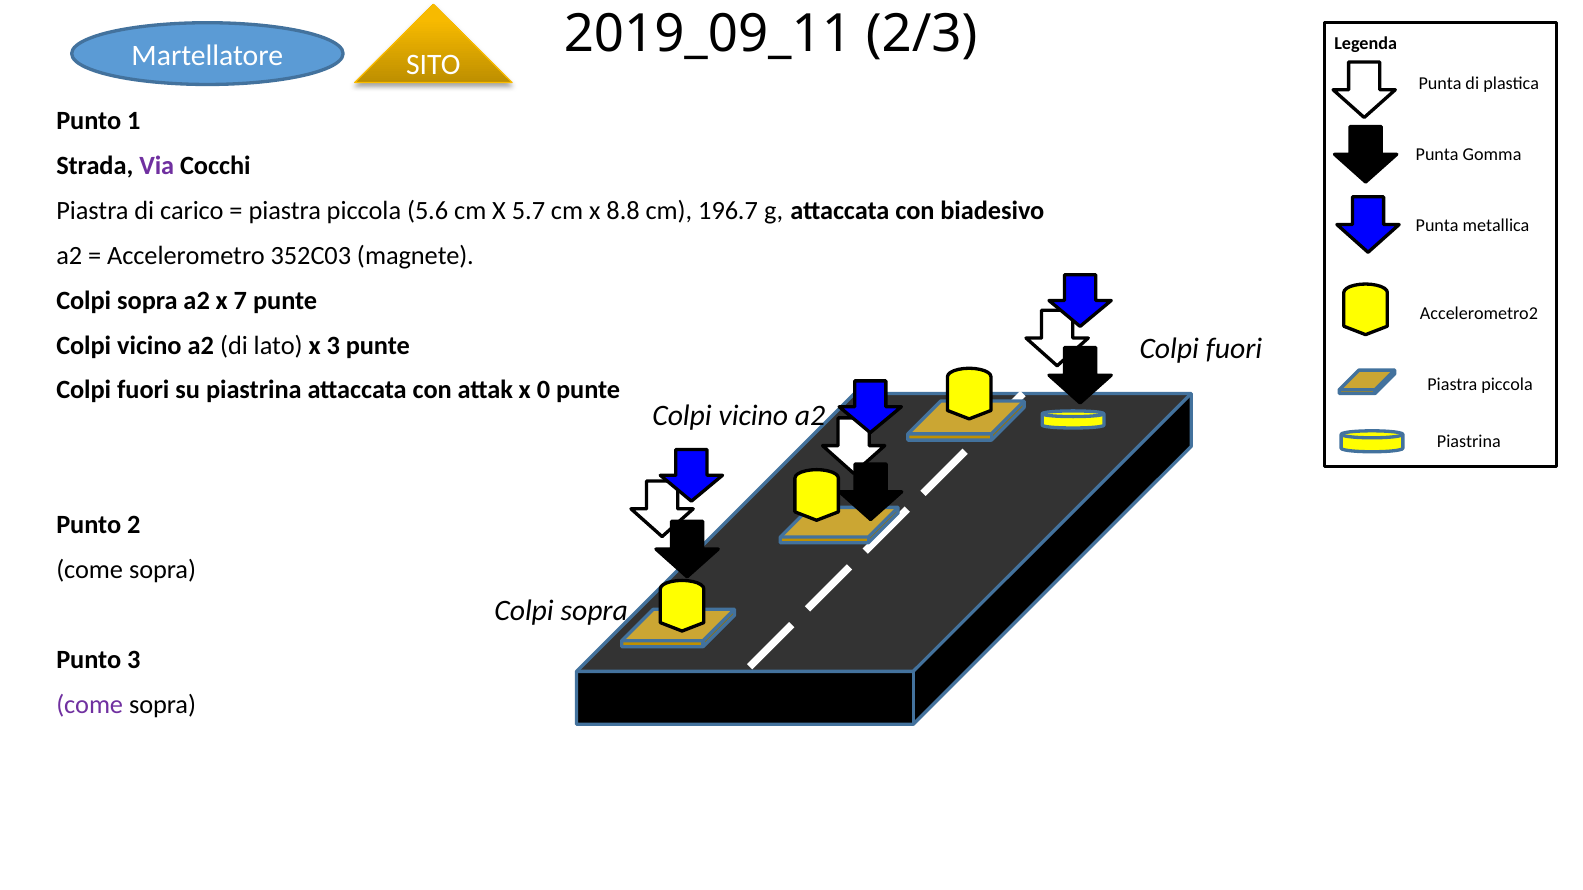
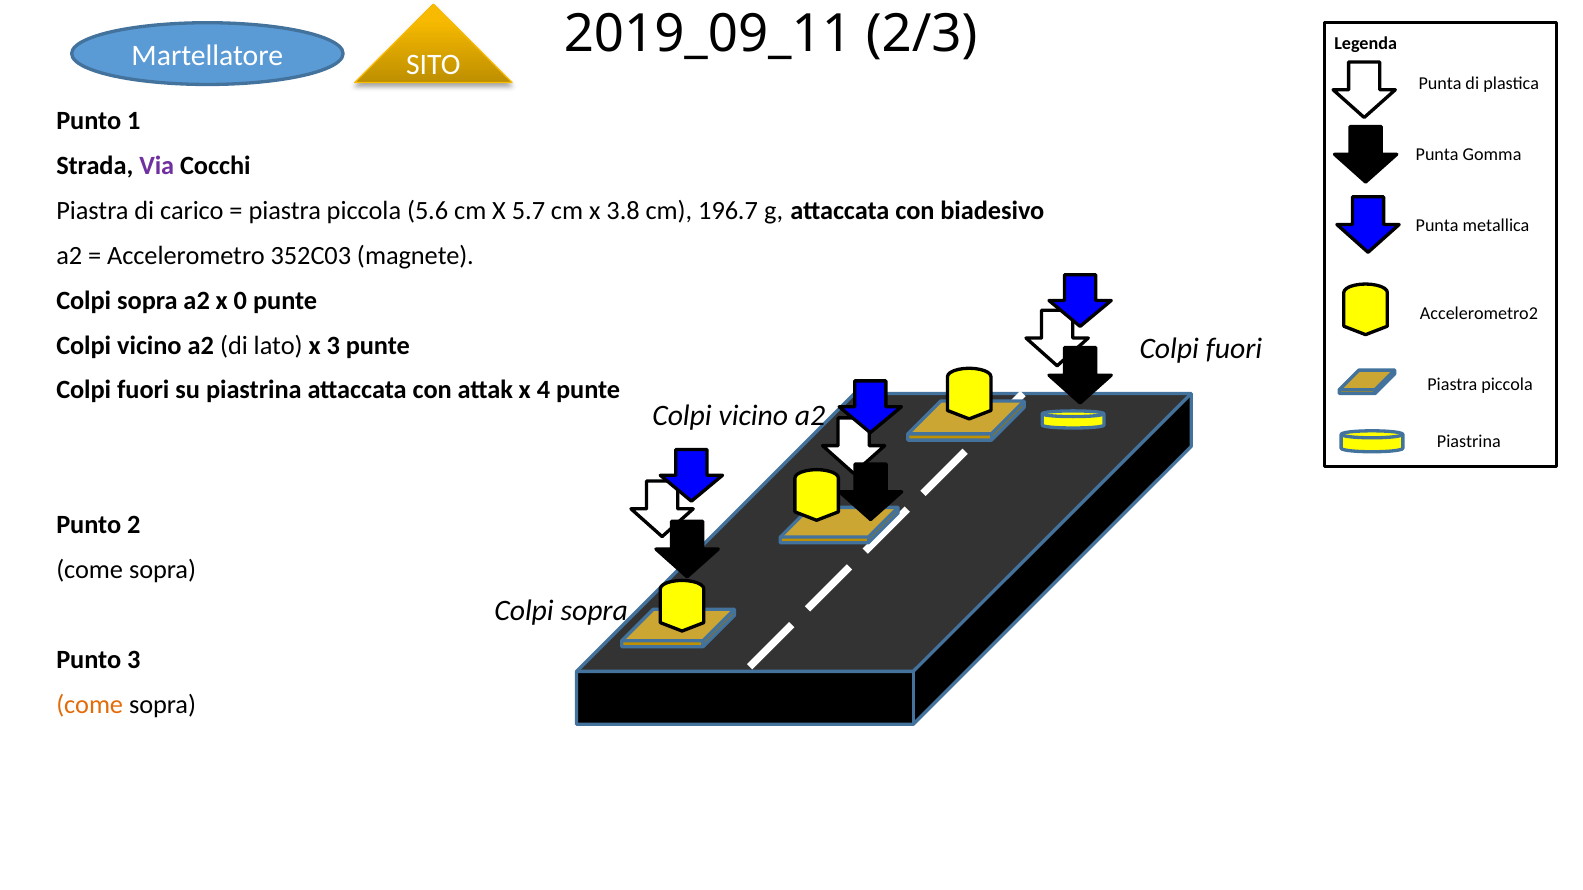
8.8: 8.8 -> 3.8
7: 7 -> 0
0: 0 -> 4
come at (90, 705) colour: purple -> orange
